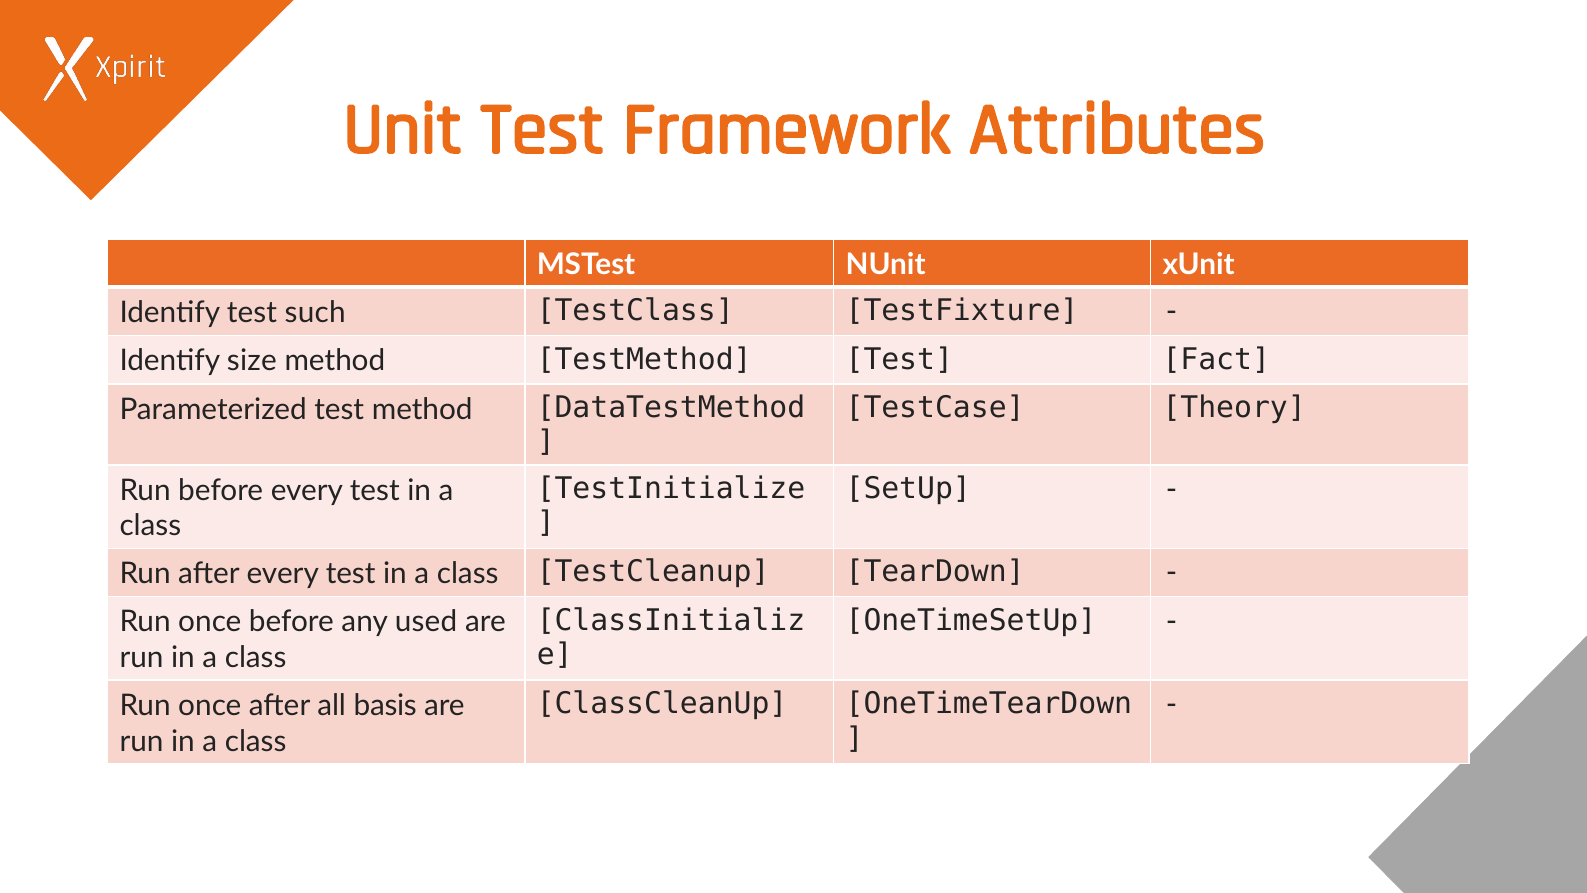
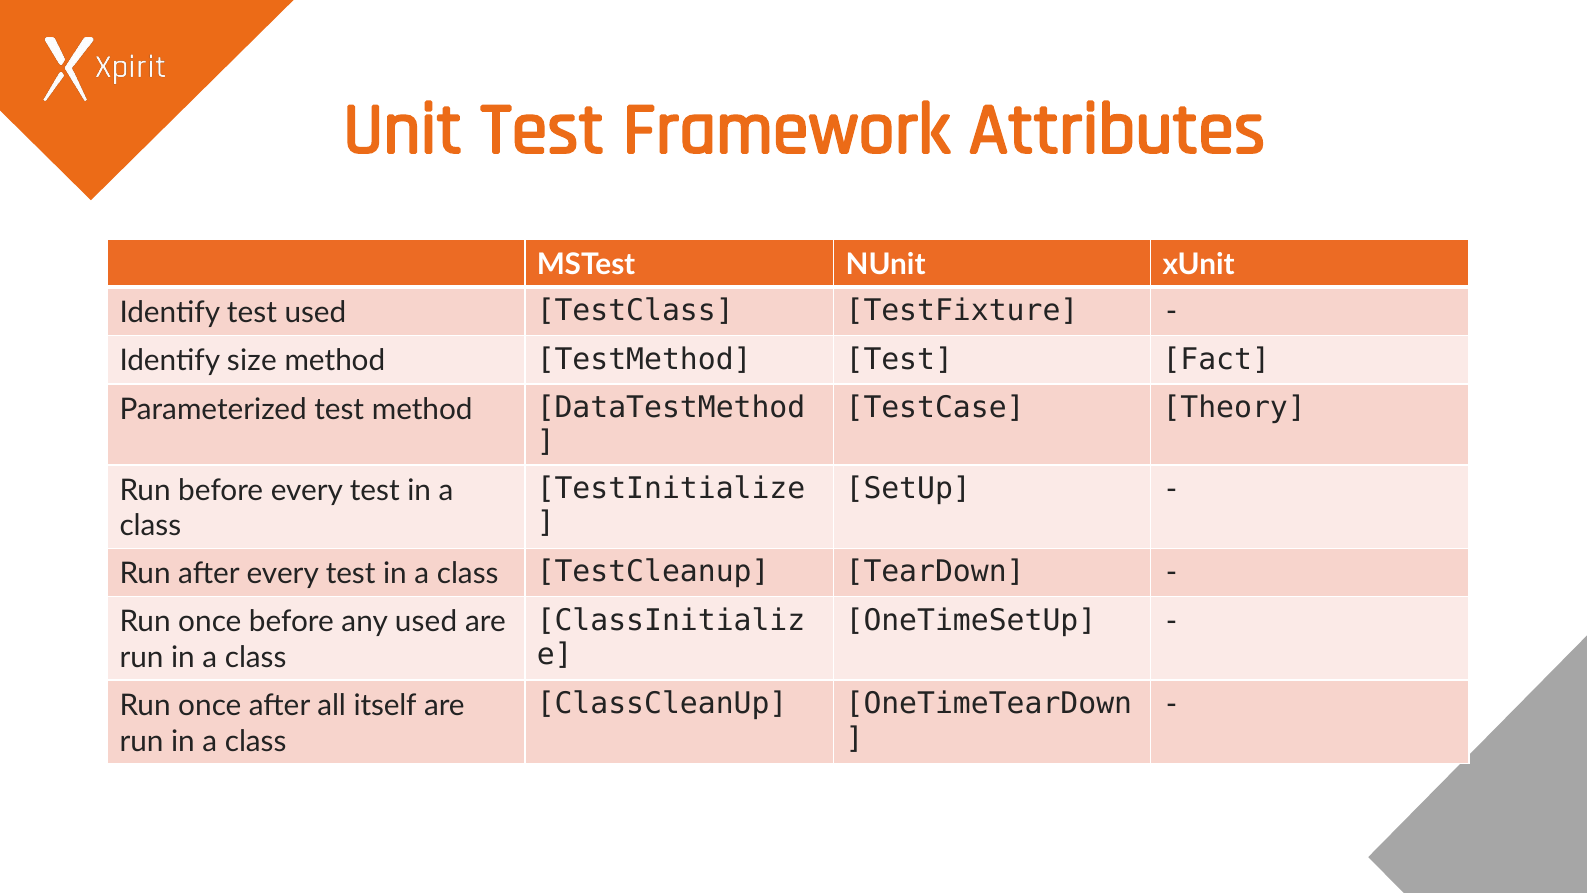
test such: such -> used
basis: basis -> itself
